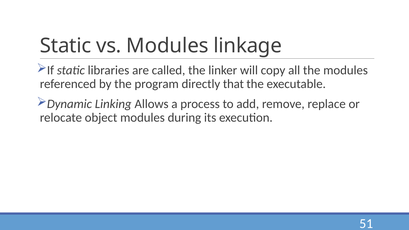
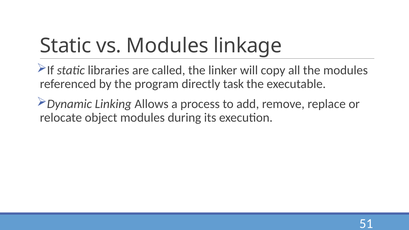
that: that -> task
